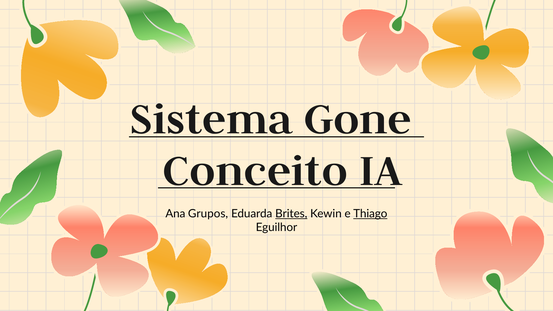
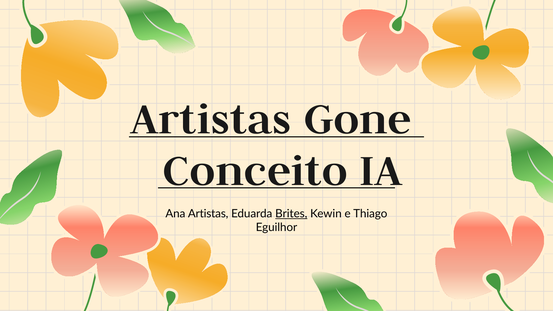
Sistema at (211, 118): Sistema -> Artistas
Ana Grupos: Grupos -> Artistas
Thiago underline: present -> none
